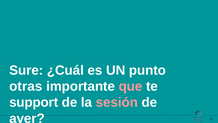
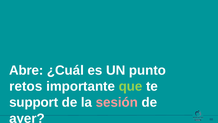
Sure: Sure -> Abre
otras: otras -> retos
que colour: pink -> light green
